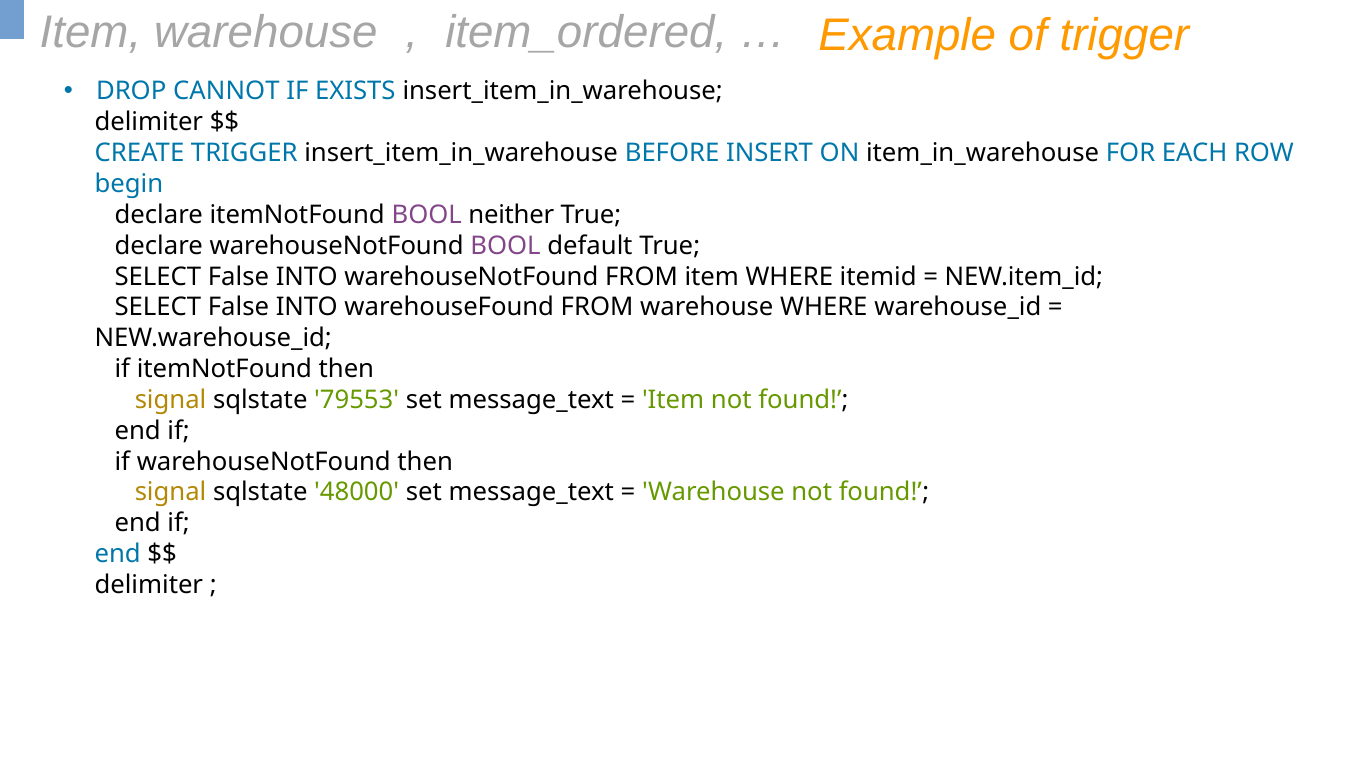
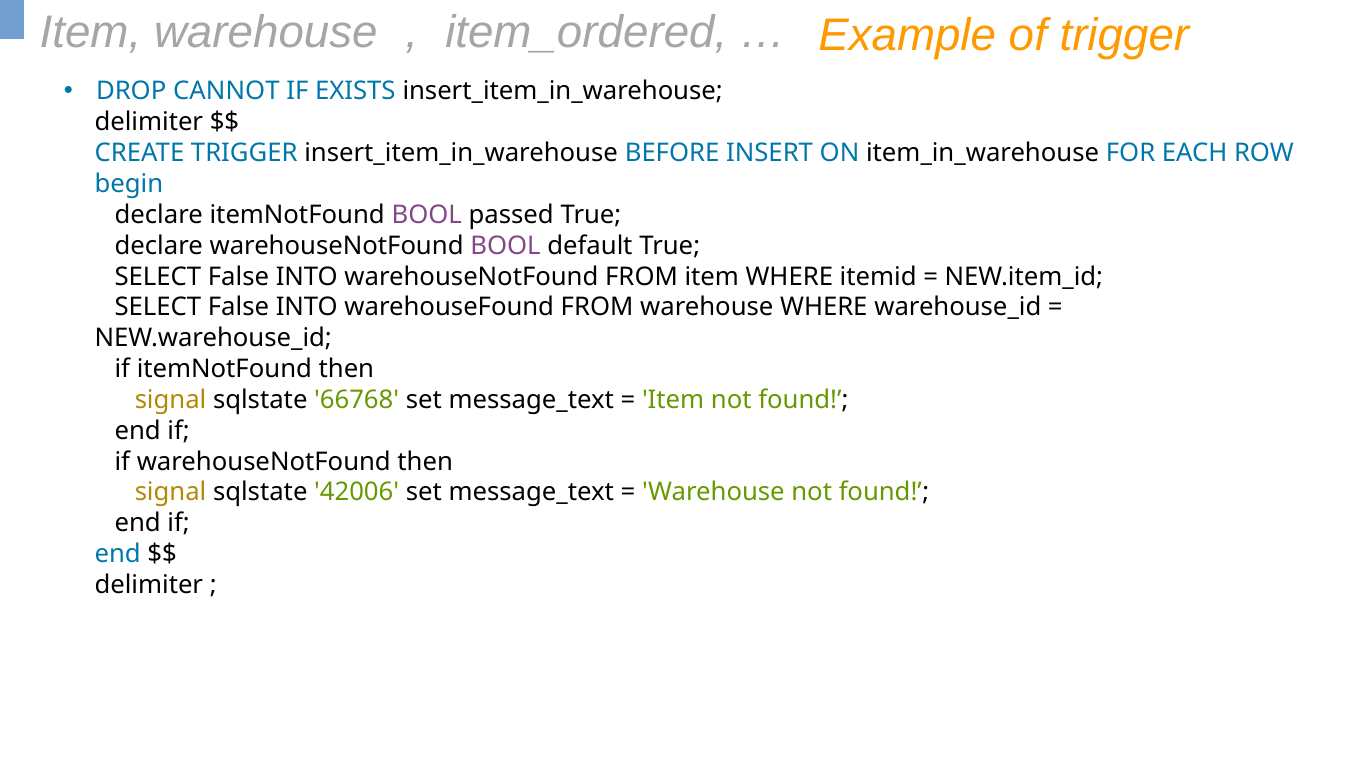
neither: neither -> passed
79553: 79553 -> 66768
48000: 48000 -> 42006
